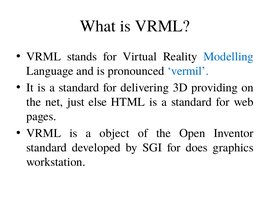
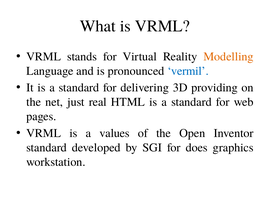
Modelling colour: blue -> orange
else: else -> real
object: object -> values
